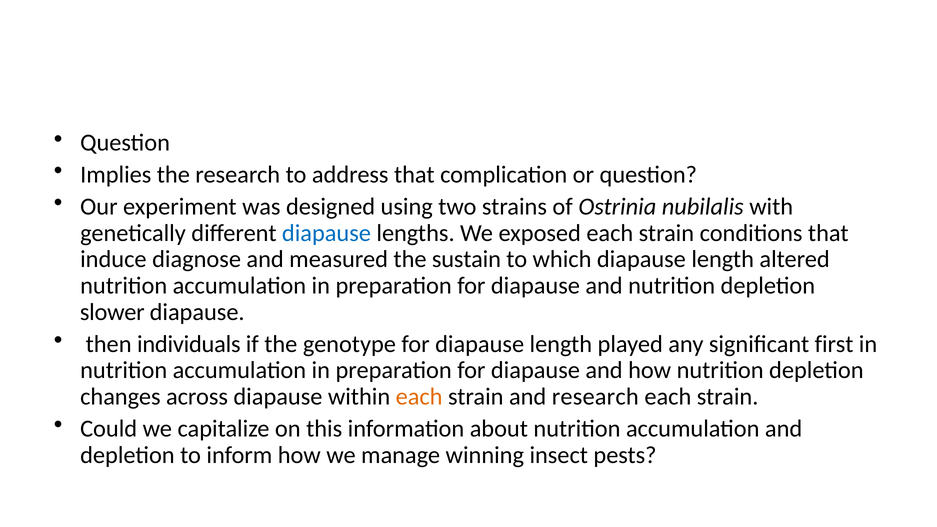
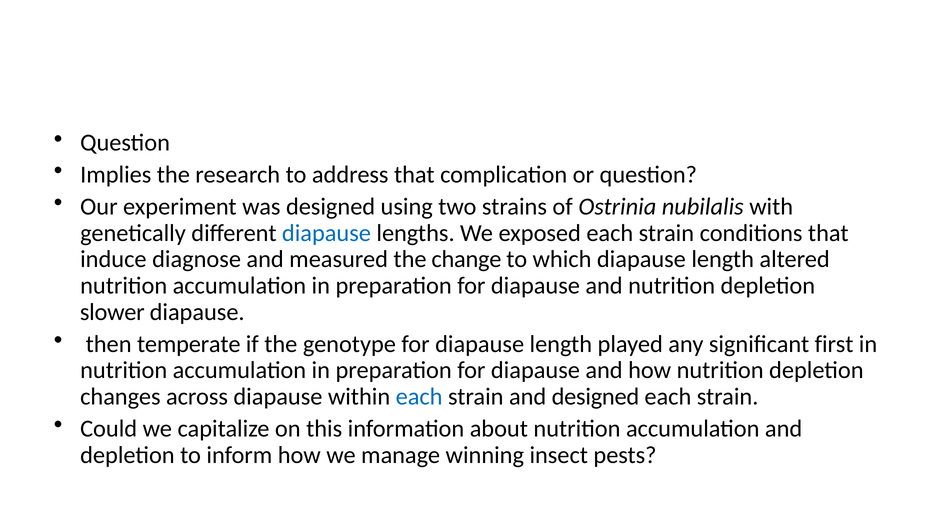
sustain: sustain -> change
individuals: individuals -> temperate
each at (419, 397) colour: orange -> blue
and research: research -> designed
